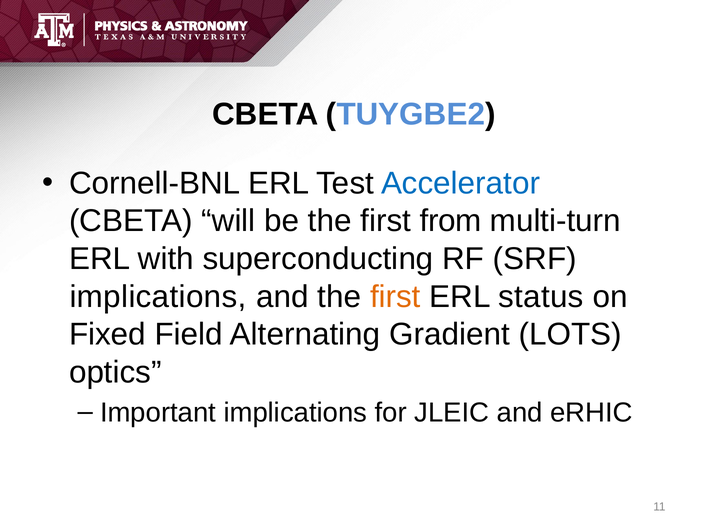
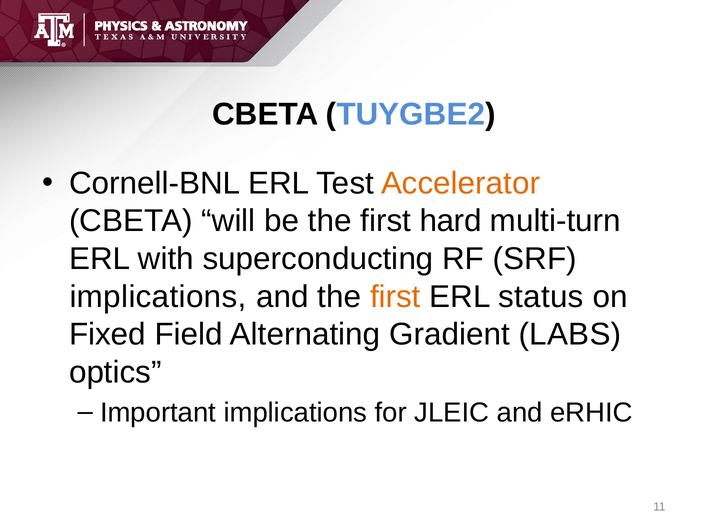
Accelerator colour: blue -> orange
from: from -> hard
LOTS: LOTS -> LABS
